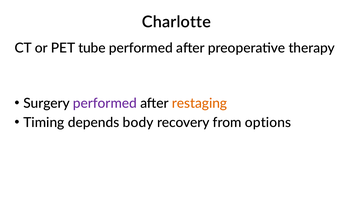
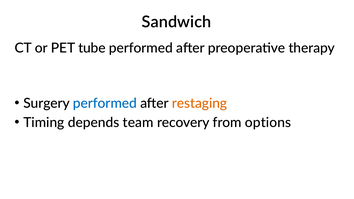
Charlotte: Charlotte -> Sandwich
performed at (105, 103) colour: purple -> blue
body: body -> team
